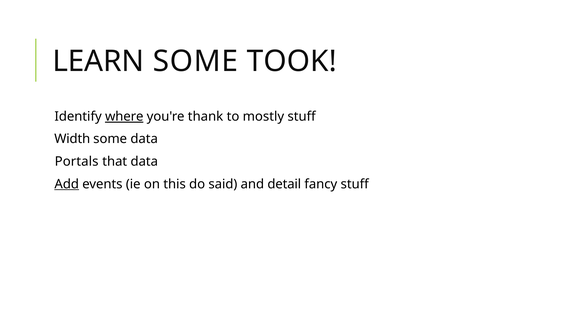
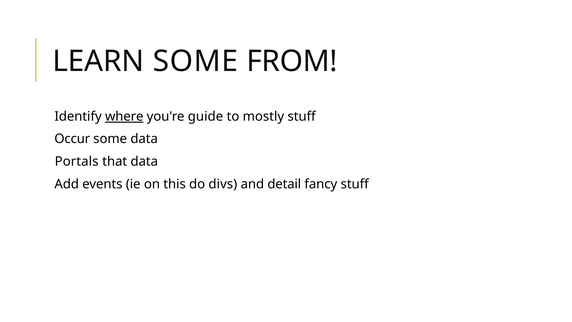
TOOK: TOOK -> FROM
thank: thank -> guide
Width: Width -> Occur
Add underline: present -> none
said: said -> divs
